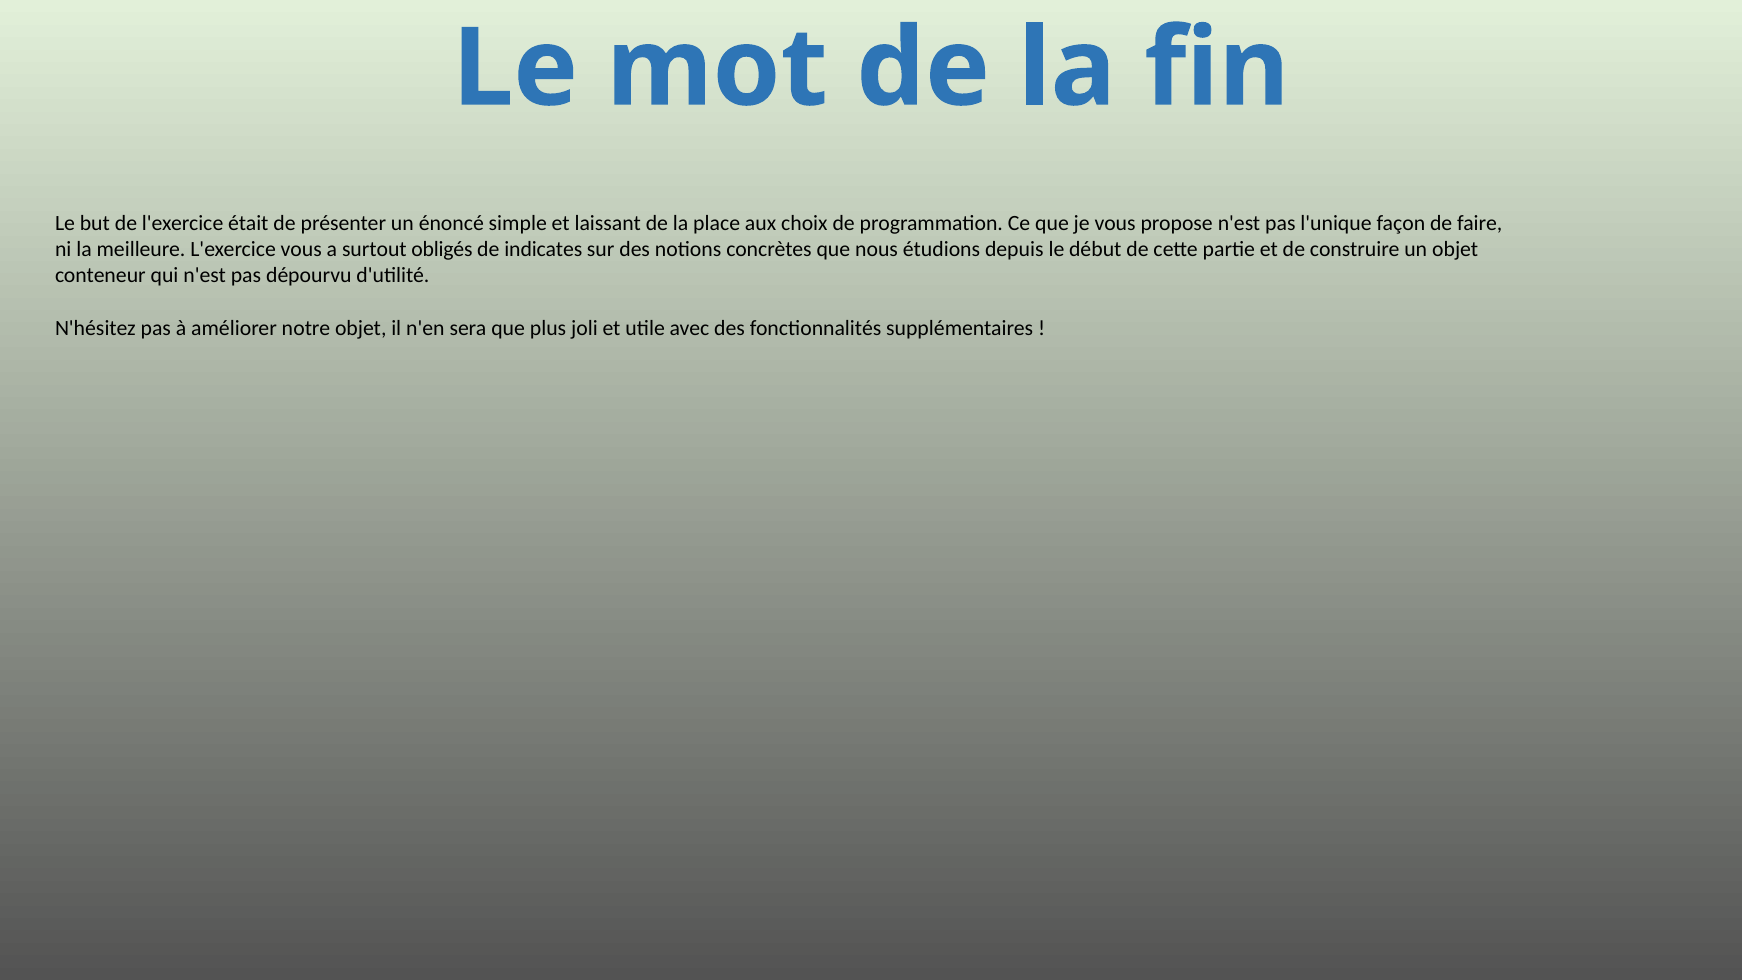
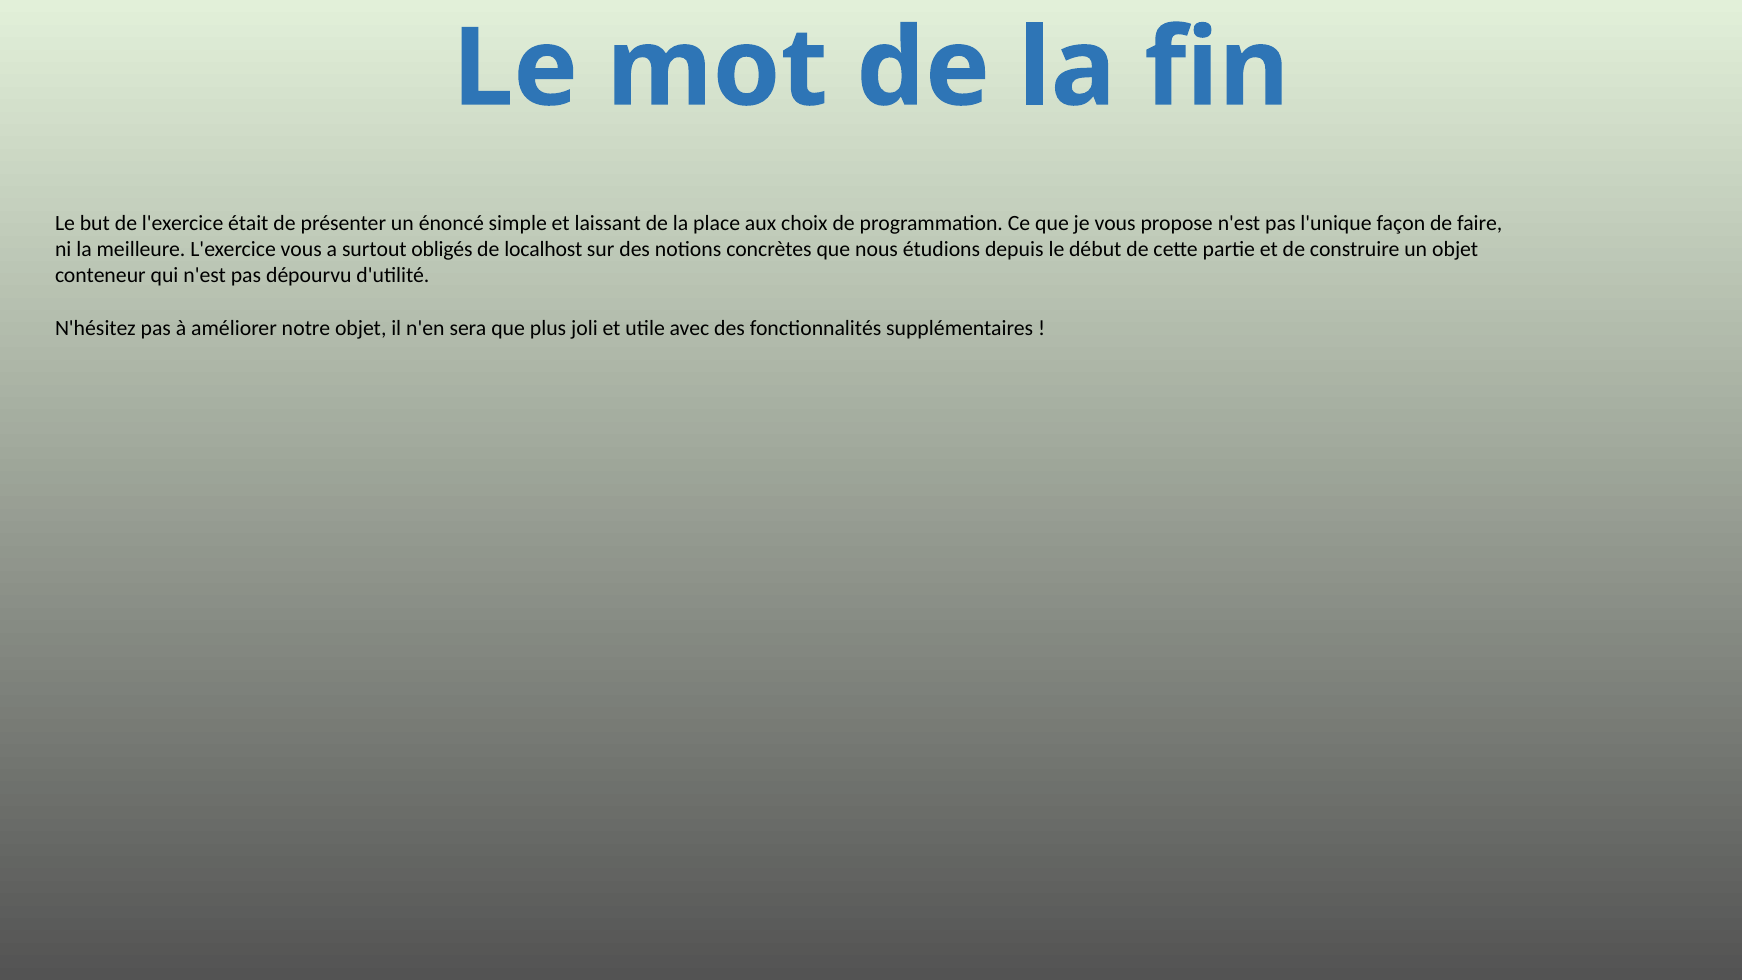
indicates: indicates -> localhost
